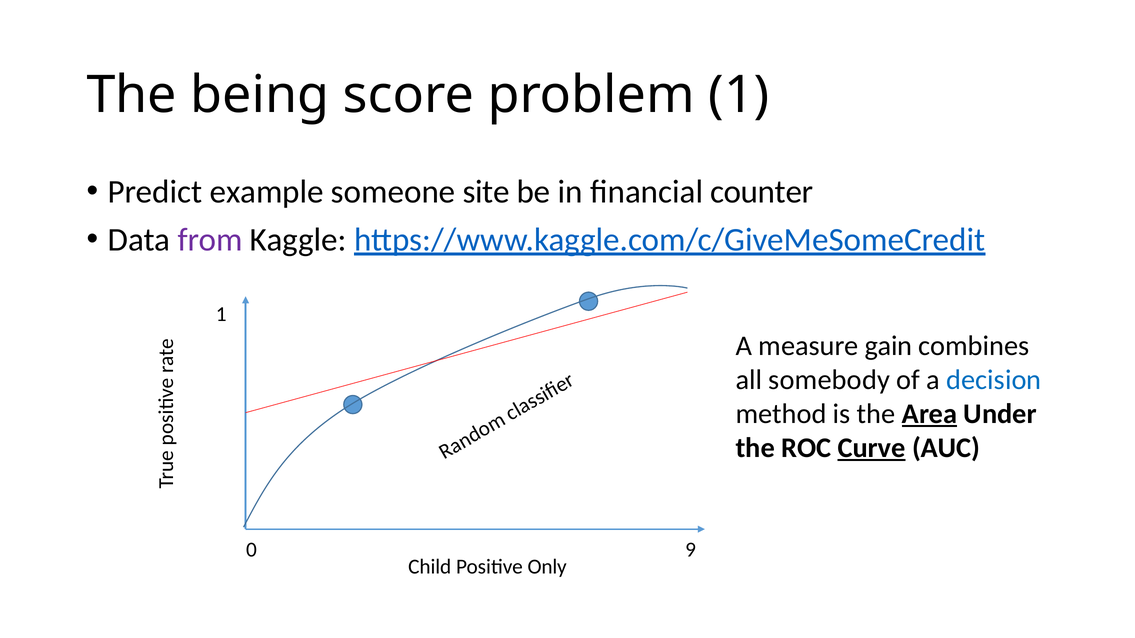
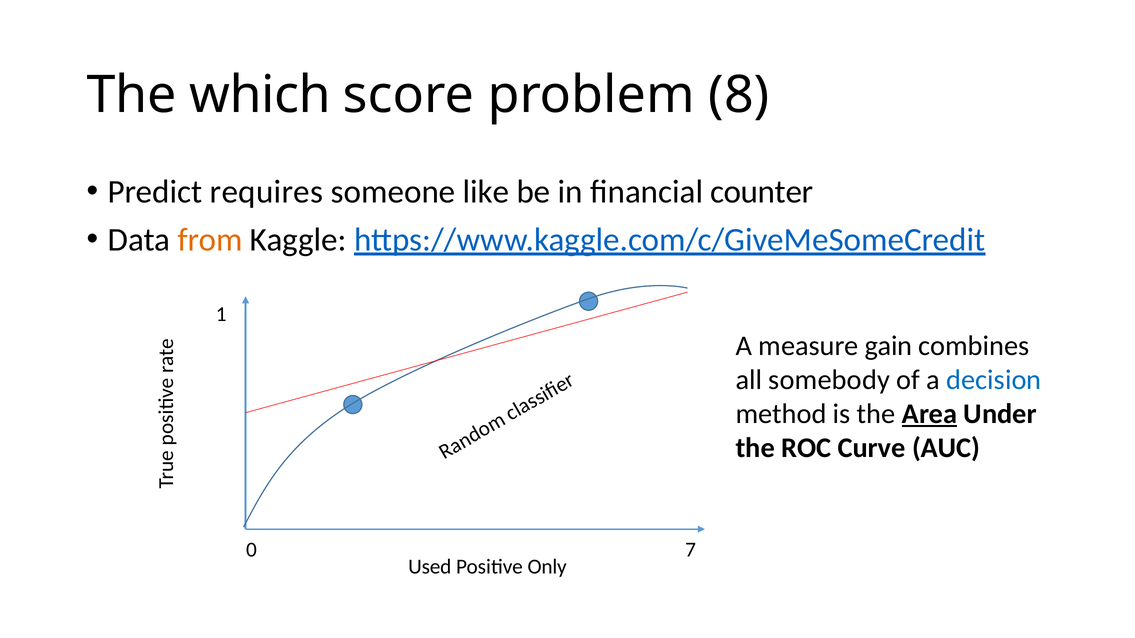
being: being -> which
problem 1: 1 -> 8
example: example -> requires
site: site -> like
from colour: purple -> orange
Curve underline: present -> none
9: 9 -> 7
Child: Child -> Used
